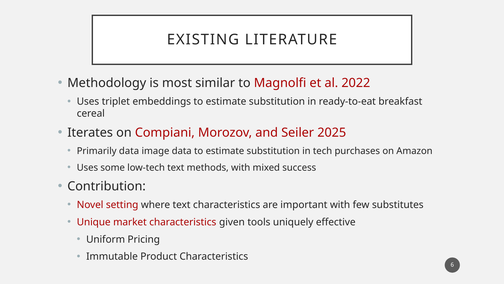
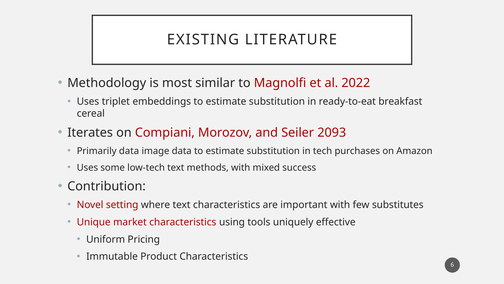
2025: 2025 -> 2093
given: given -> using
